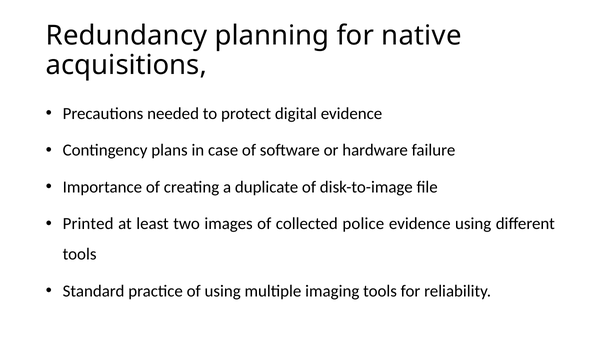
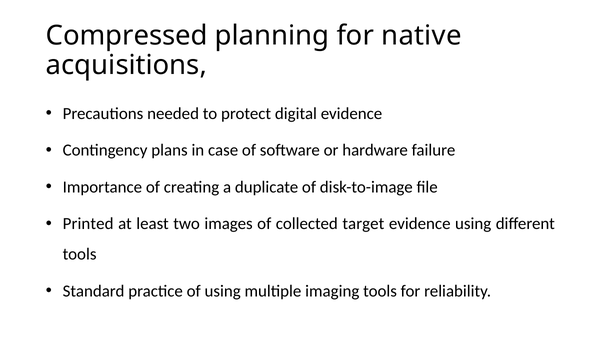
Redundancy: Redundancy -> Compressed
police: police -> target
